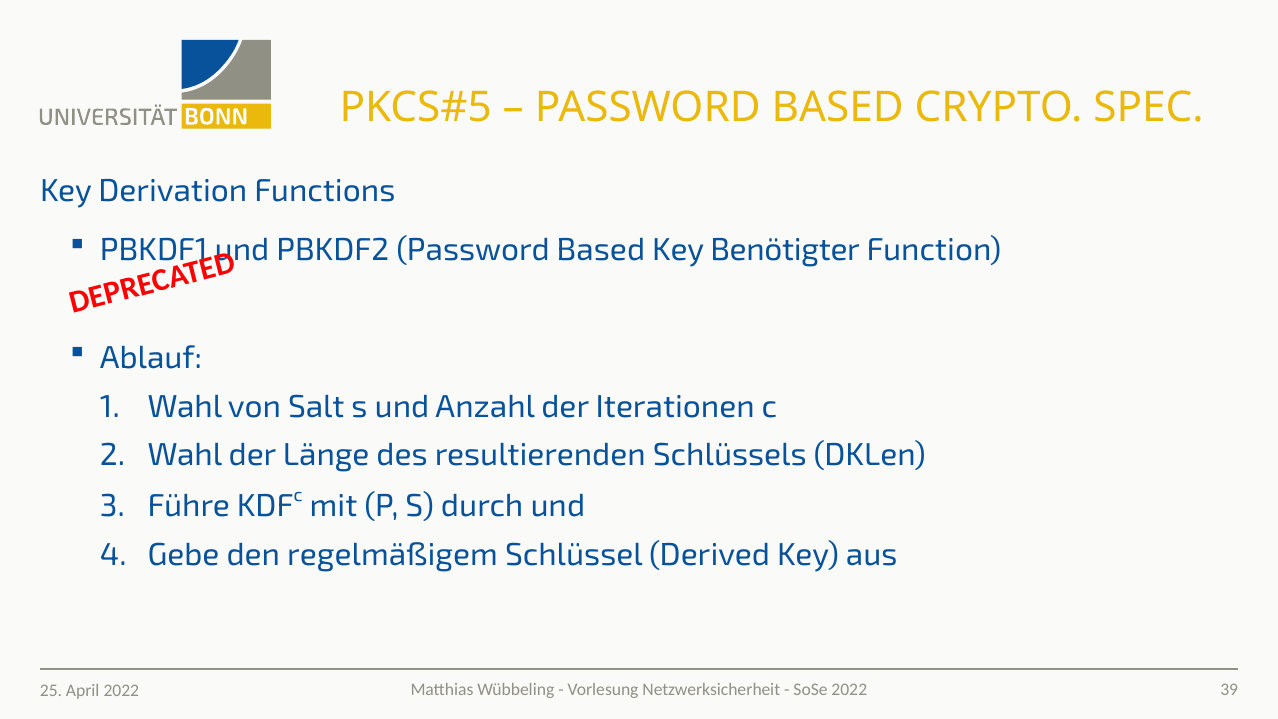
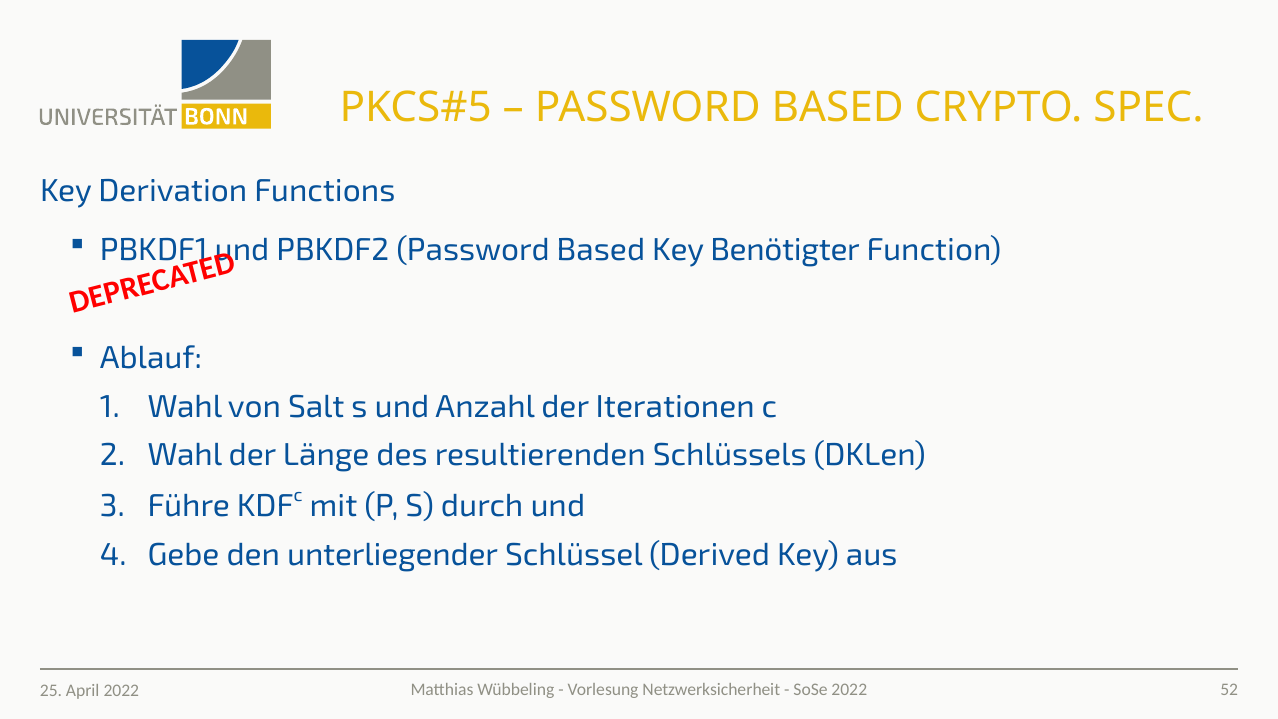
regelmäßigem: regelmäßigem -> unterliegender
39: 39 -> 52
